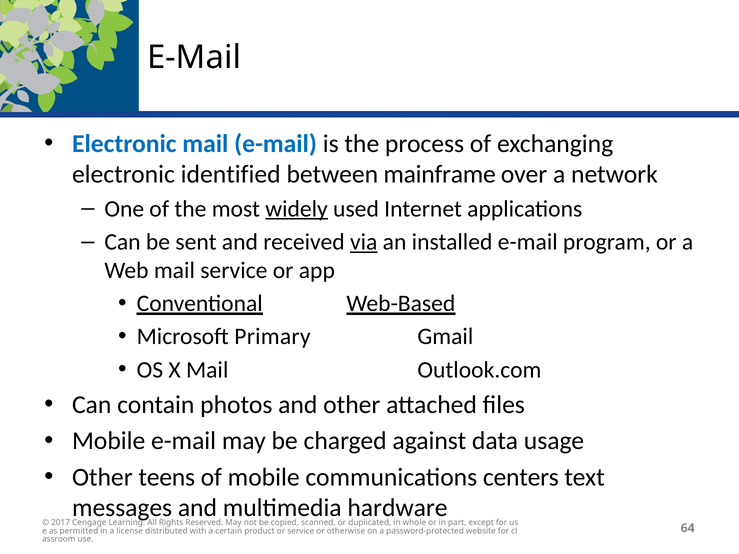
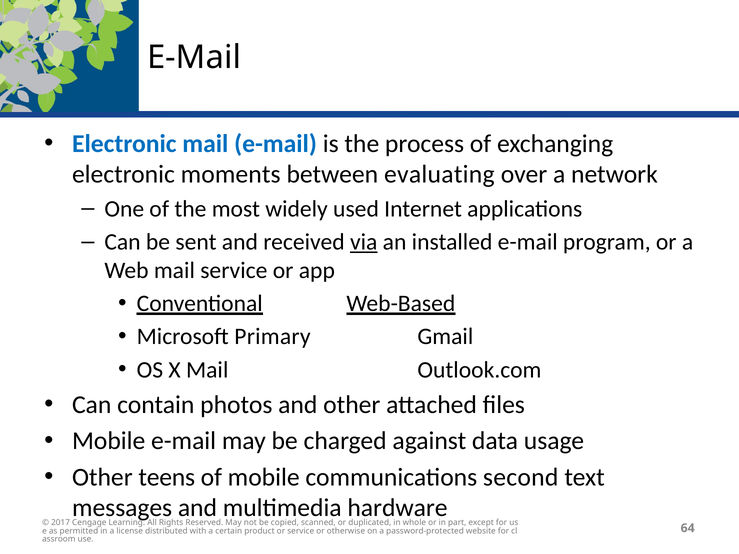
identified: identified -> moments
mainframe: mainframe -> evaluating
widely underline: present -> none
centers: centers -> second
